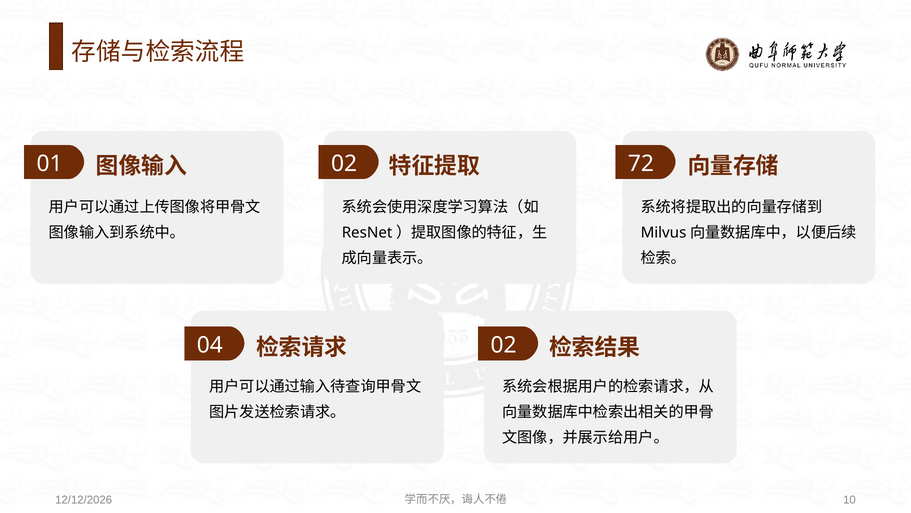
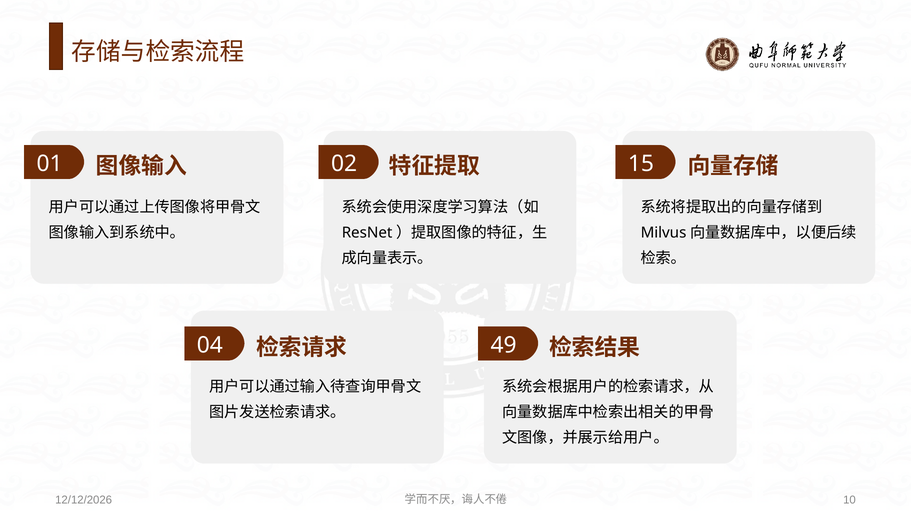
72: 72 -> 15
04 02: 02 -> 49
